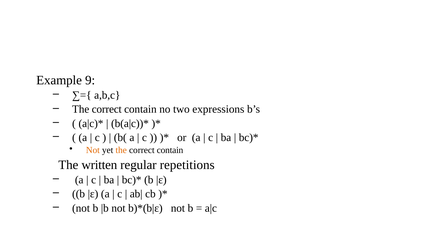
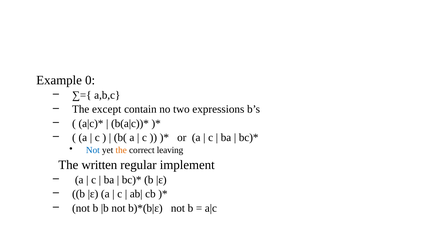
9: 9 -> 0
correct at (107, 109): correct -> except
Not at (93, 150) colour: orange -> blue
contain at (170, 150): contain -> leaving
repetitions: repetitions -> implement
